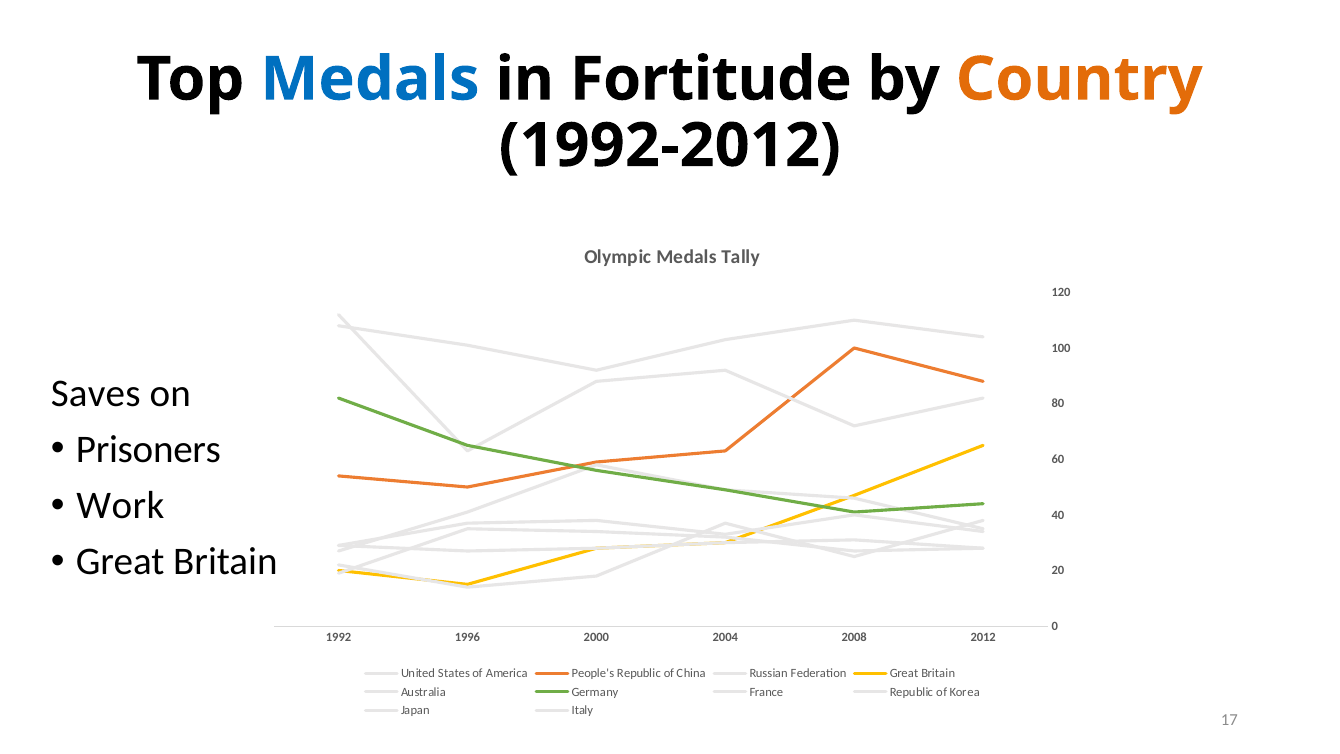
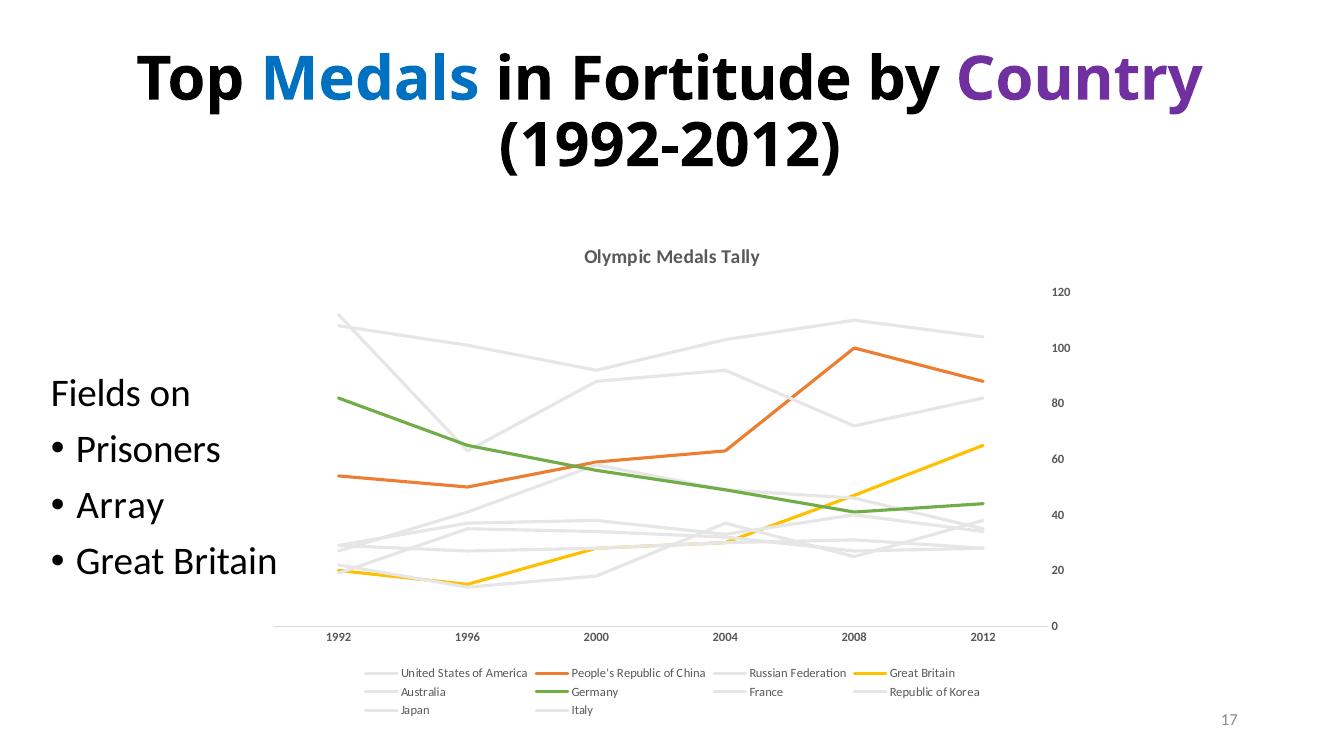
Country colour: orange -> purple
Saves: Saves -> Fields
Work: Work -> Array
